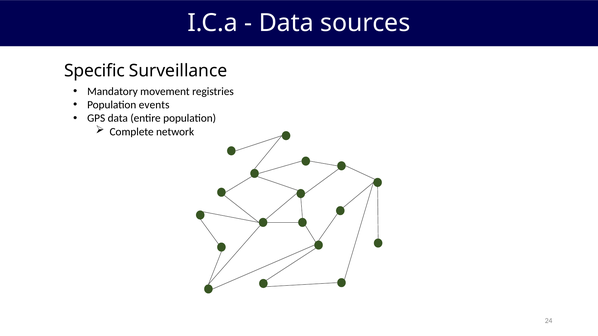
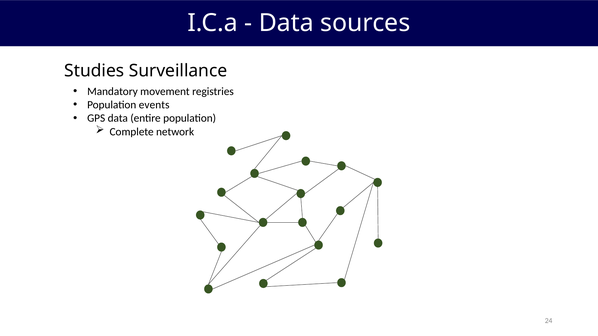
Specific: Specific -> Studies
